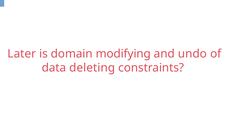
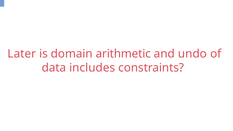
modifying: modifying -> arithmetic
deleting: deleting -> includes
